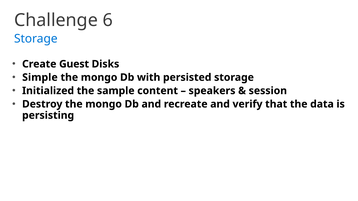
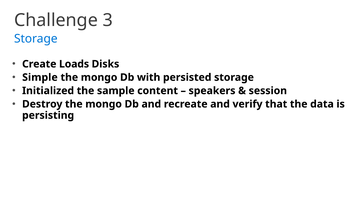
6: 6 -> 3
Guest: Guest -> Loads
